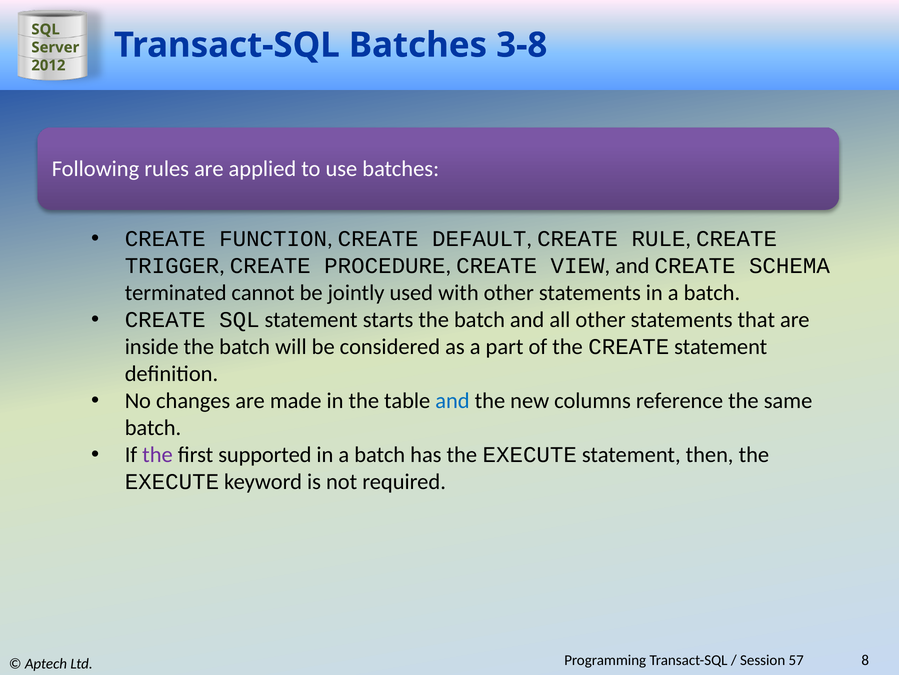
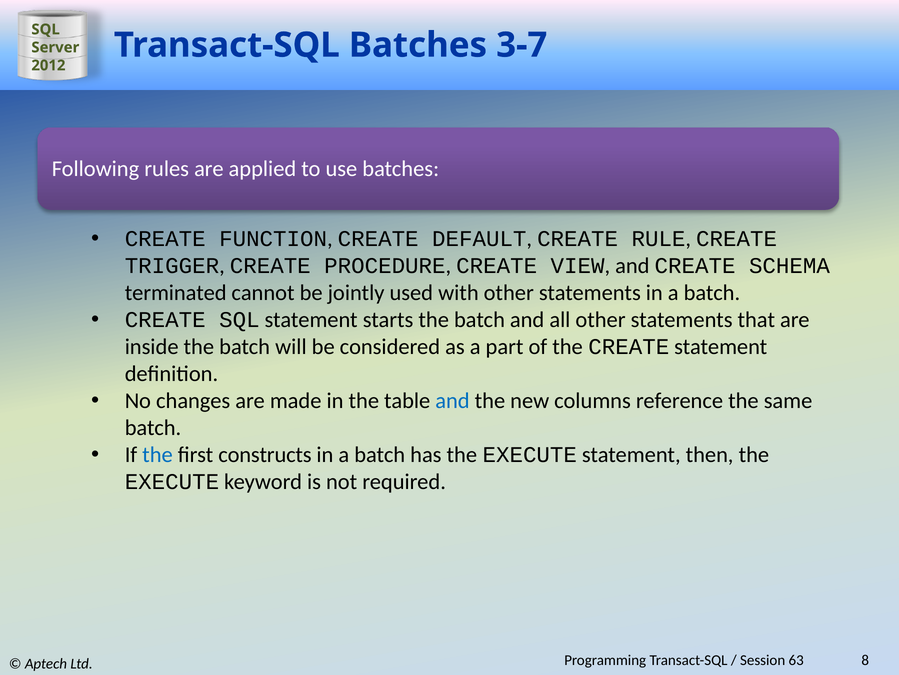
3-8: 3-8 -> 3-7
the at (157, 454) colour: purple -> blue
supported: supported -> constructs
57: 57 -> 63
